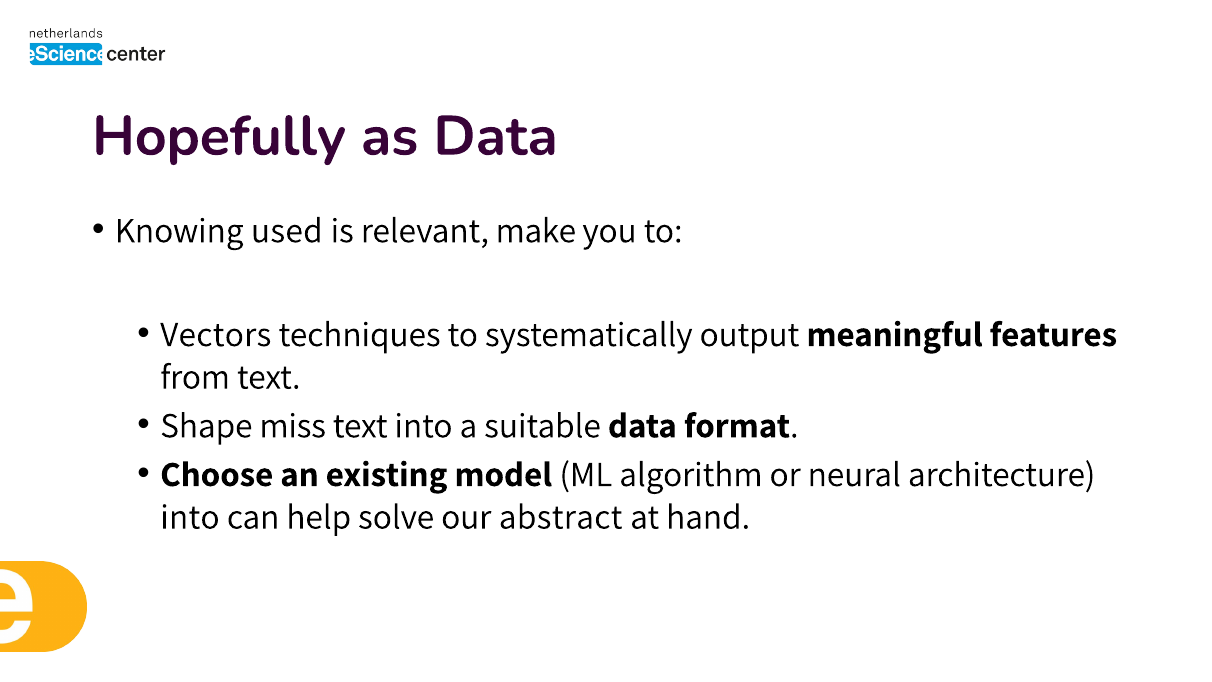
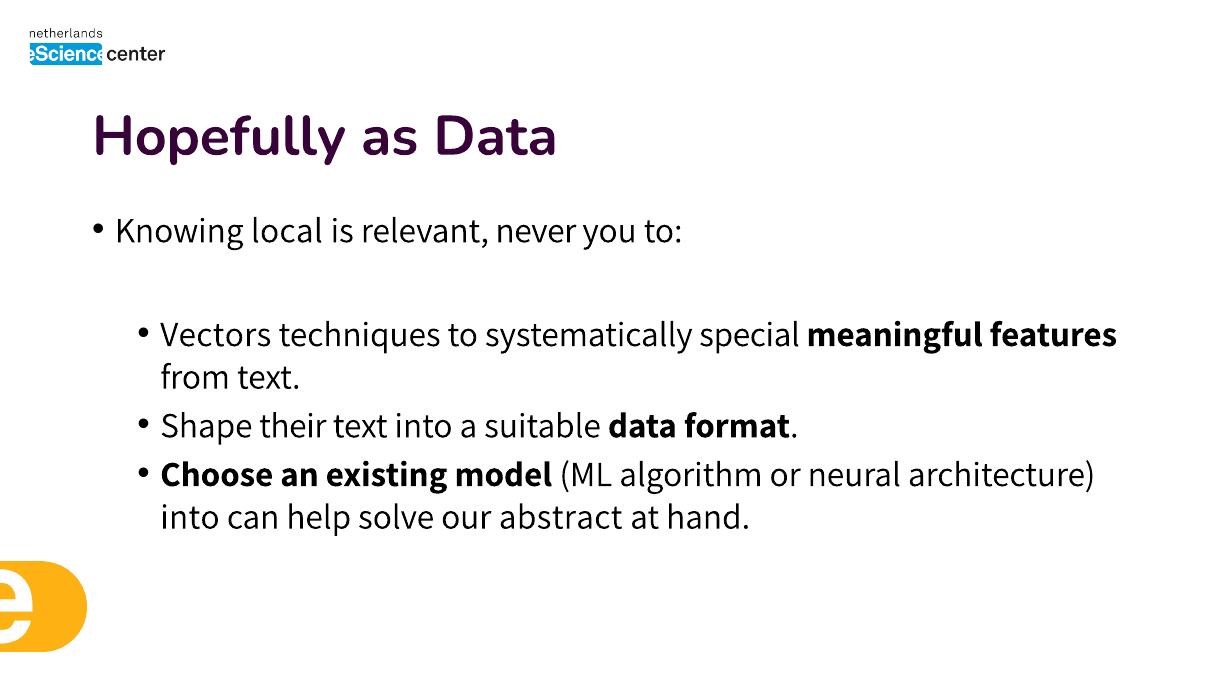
used: used -> local
make: make -> never
output: output -> special
miss: miss -> their
